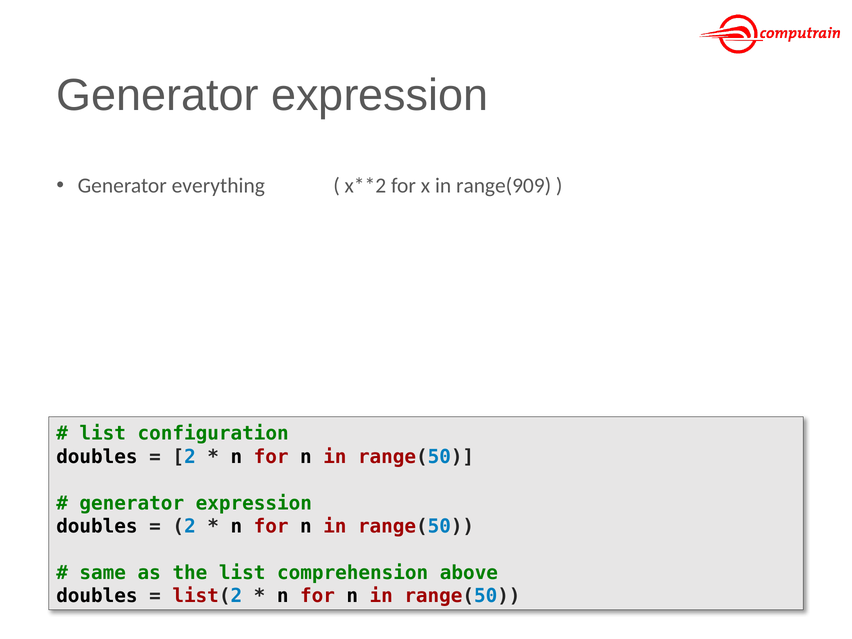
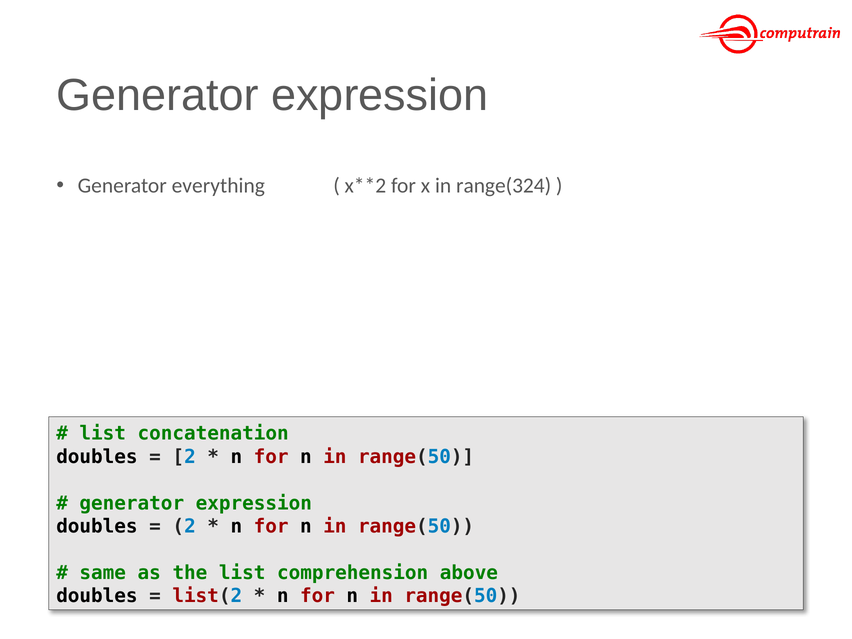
range(909: range(909 -> range(324
configuration: configuration -> concatenation
